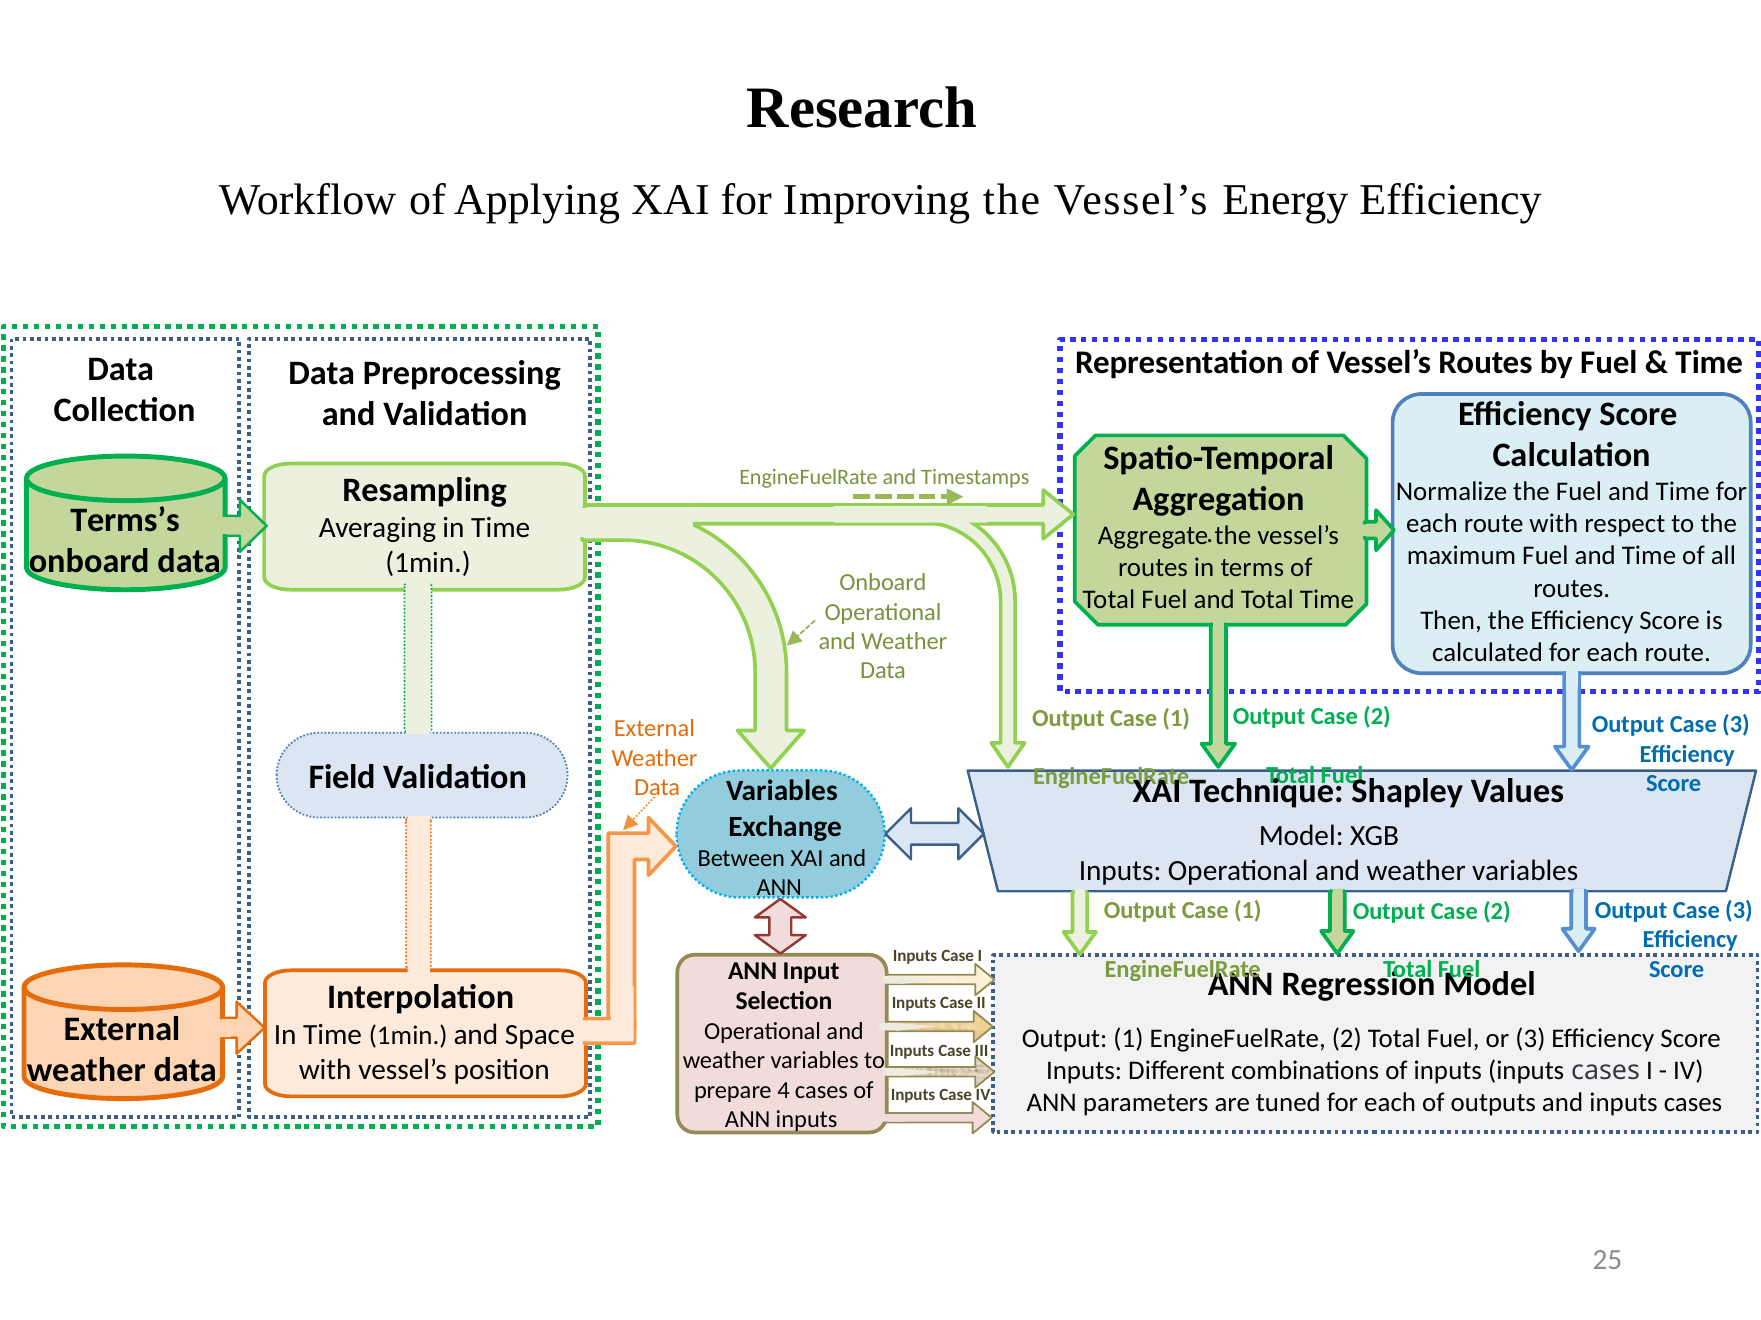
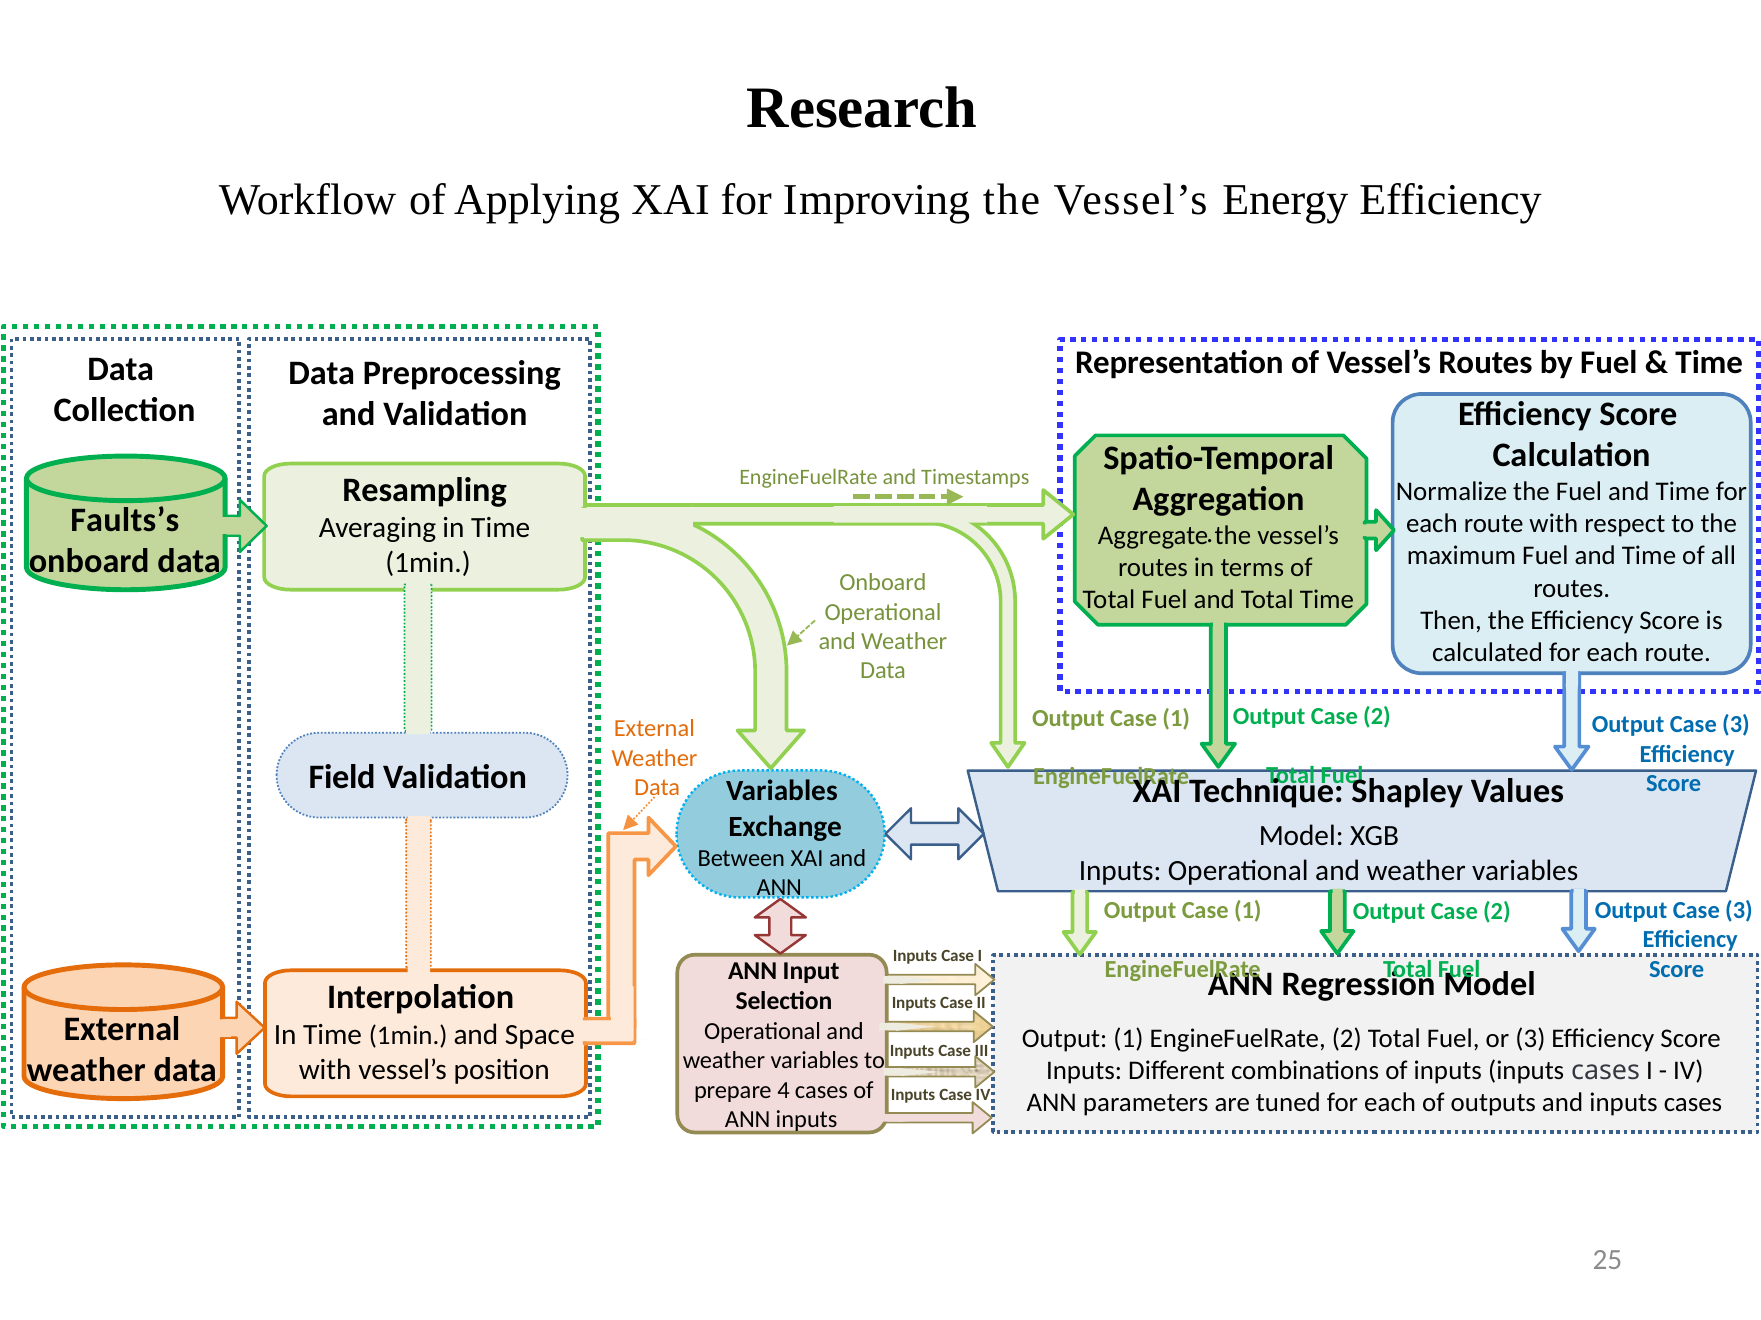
Terms’s: Terms’s -> Faults’s
